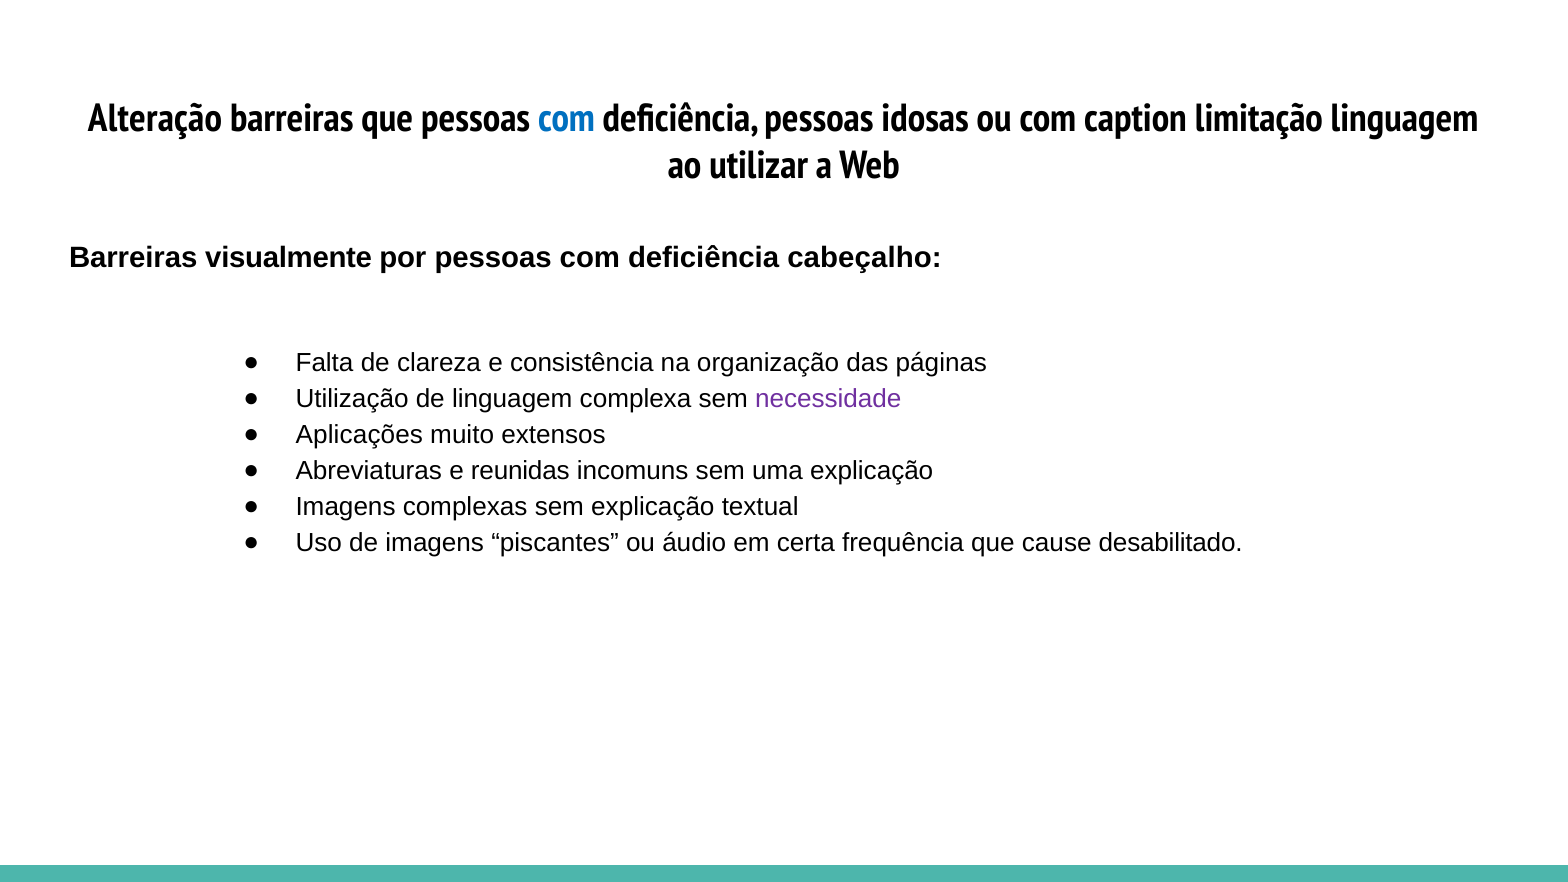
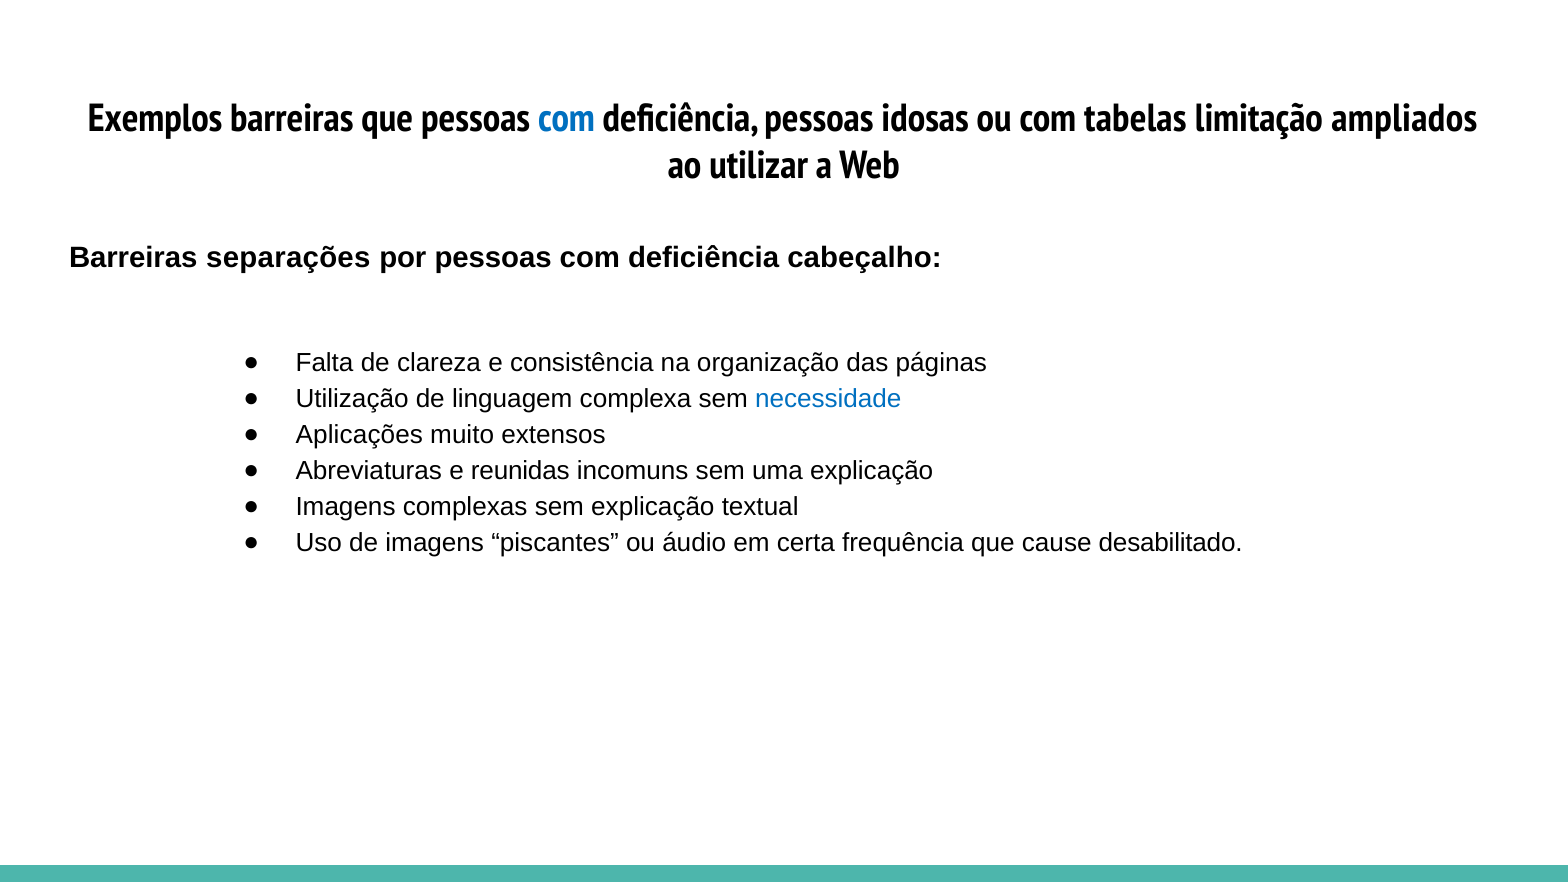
Alteração: Alteração -> Exemplos
caption: caption -> tabelas
limitação linguagem: linguagem -> ampliados
visualmente: visualmente -> separações
necessidade colour: purple -> blue
